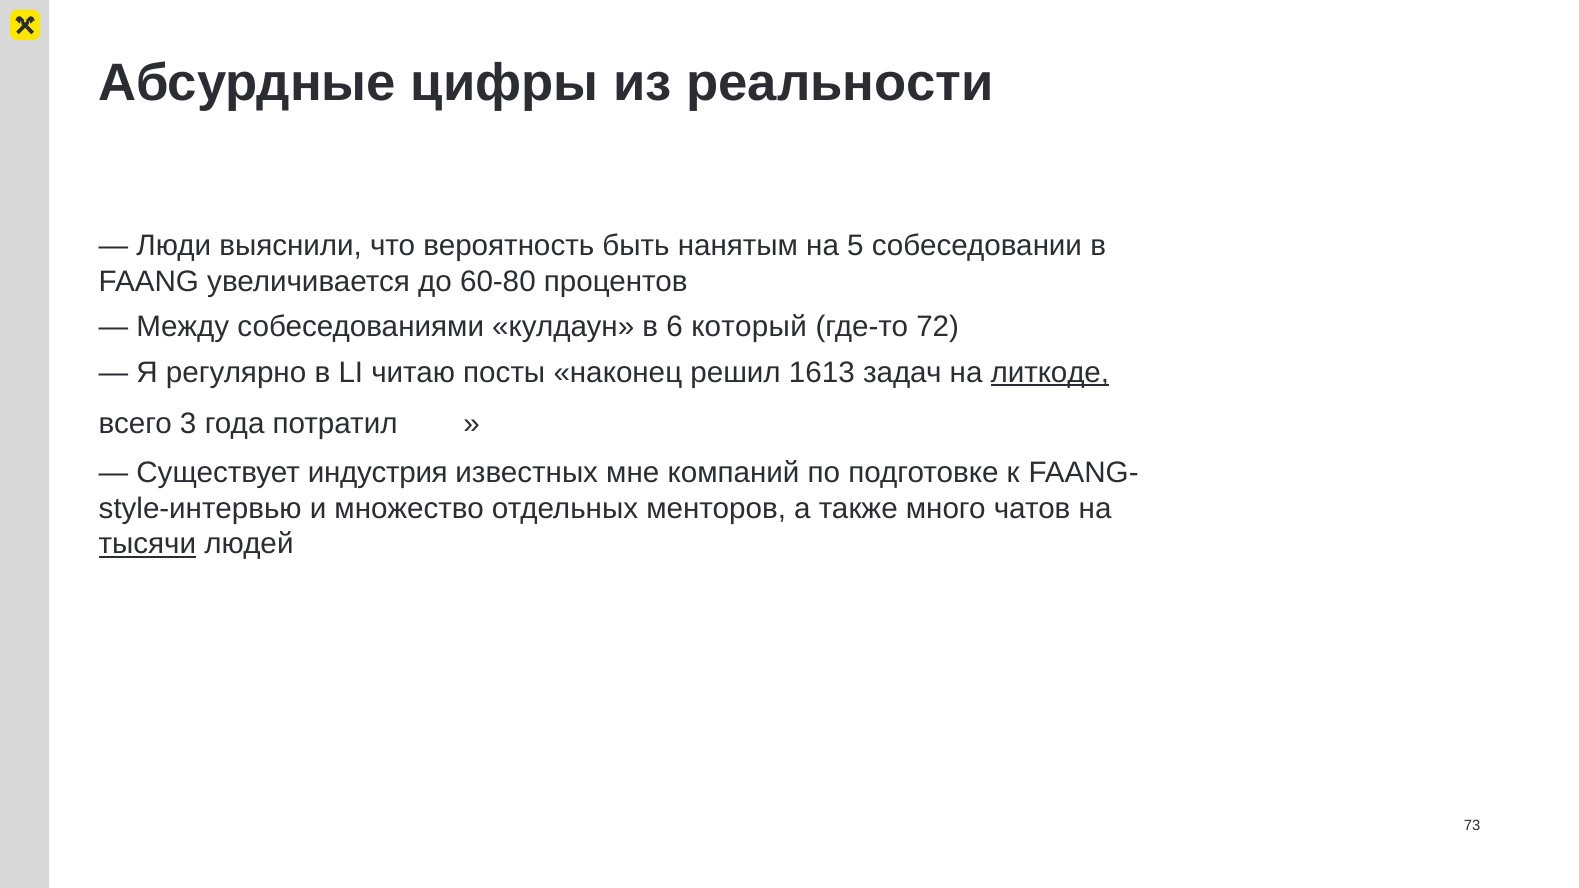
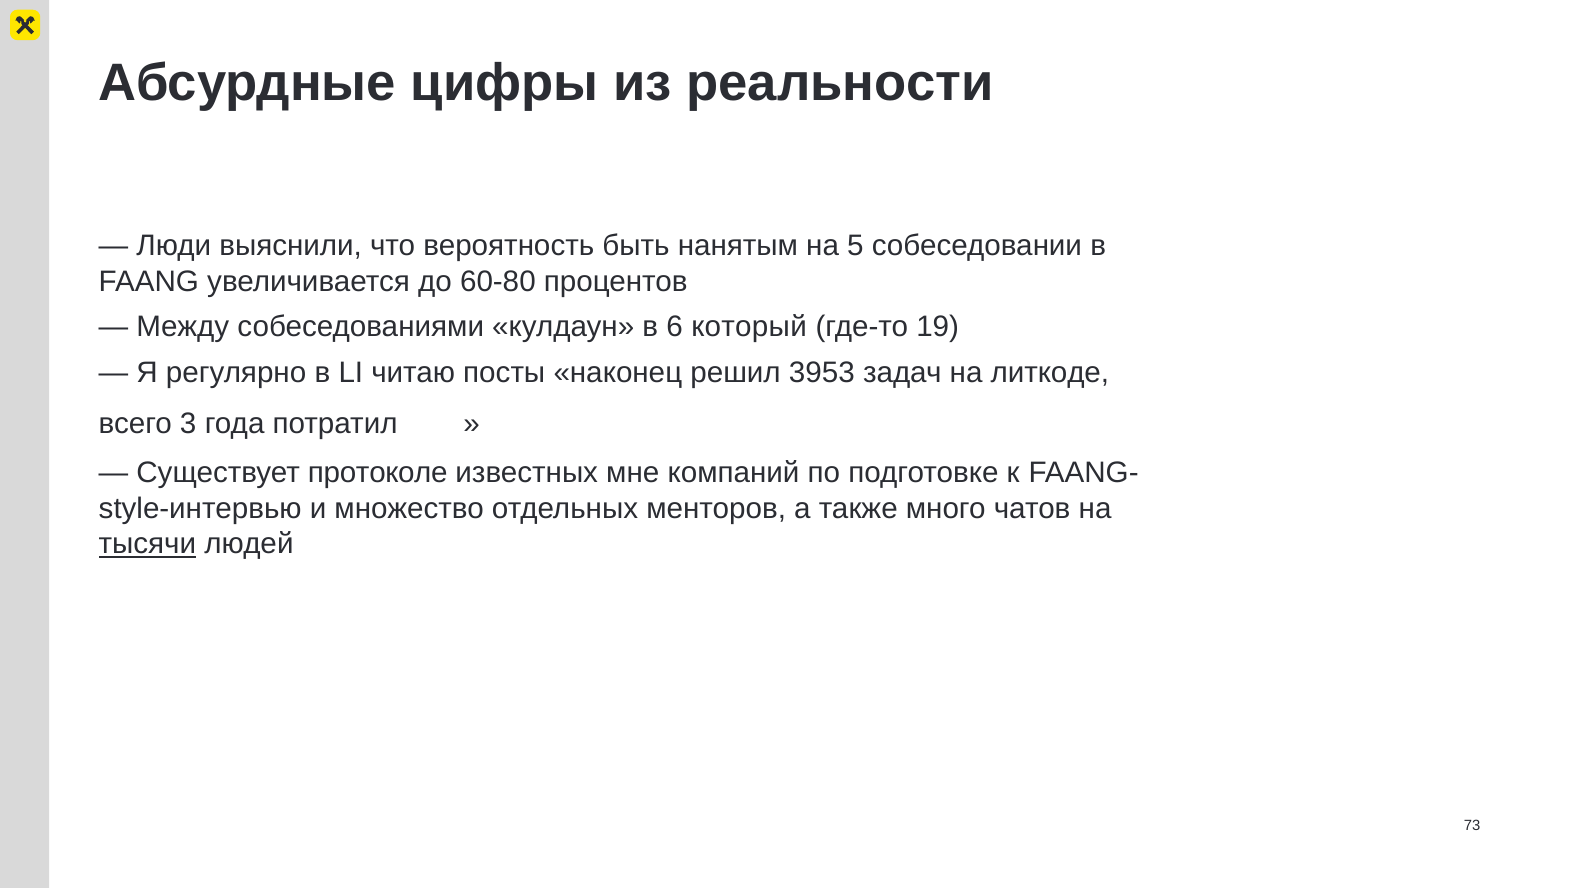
72: 72 -> 19
1613: 1613 -> 3953
литкоде underline: present -> none
индустрия: индустрия -> протоколе
